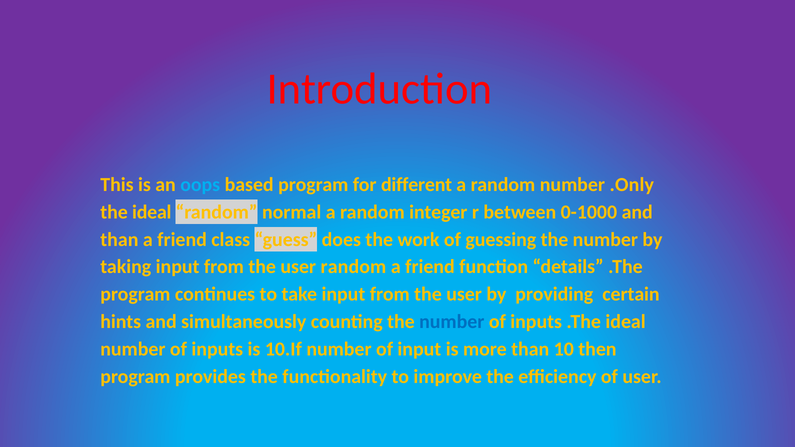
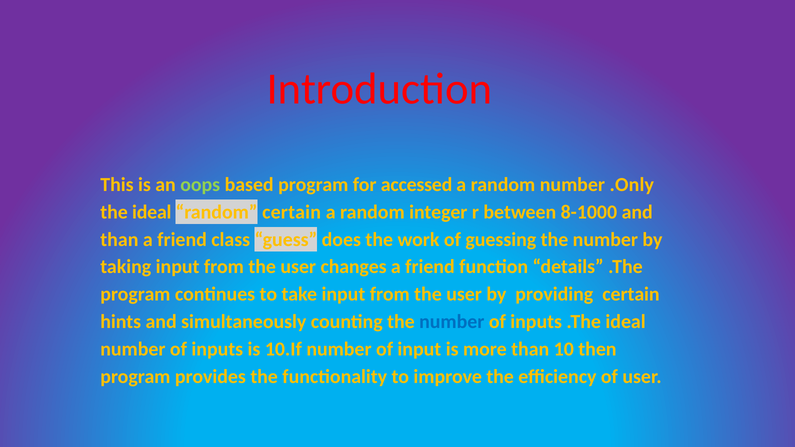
oops colour: light blue -> light green
different: different -> accessed
random normal: normal -> certain
0-1000: 0-1000 -> 8-1000
user random: random -> changes
